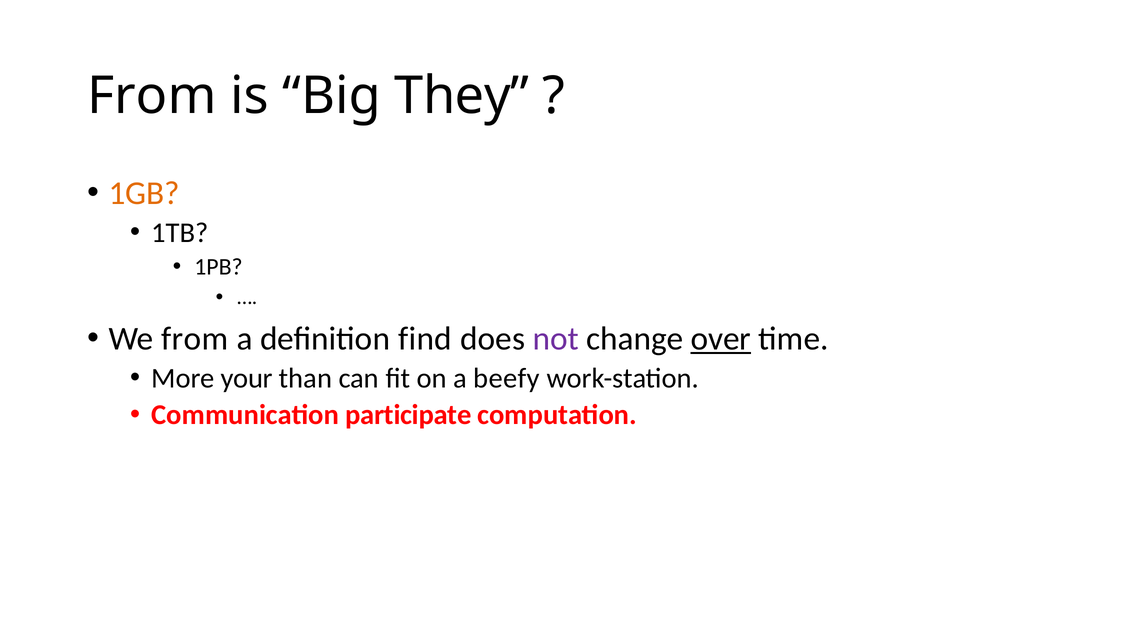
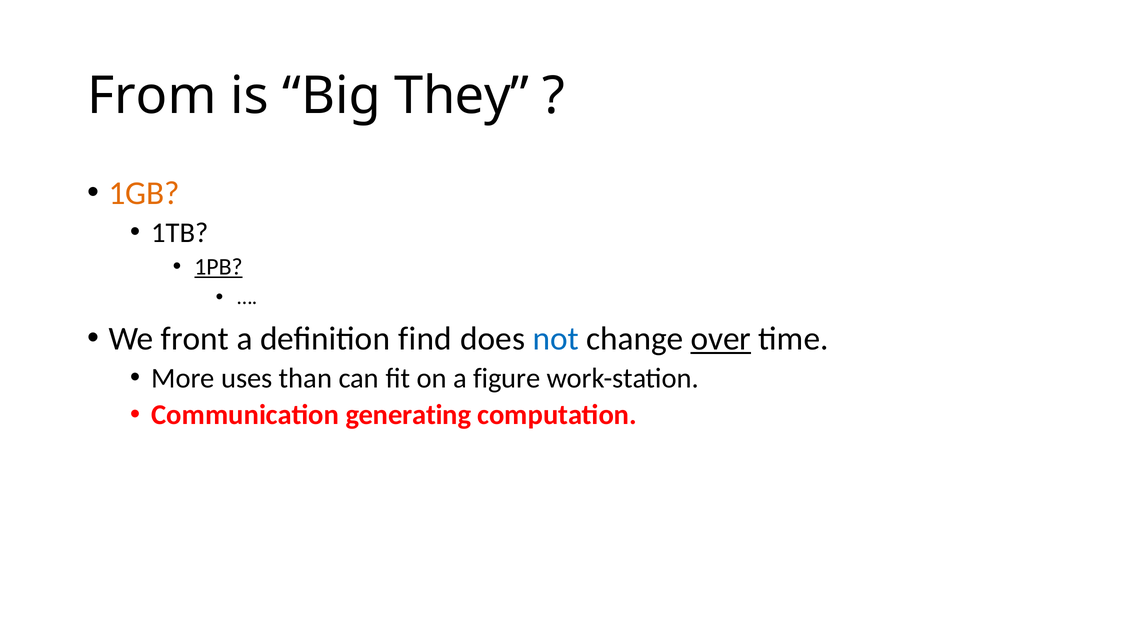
1PB underline: none -> present
We from: from -> front
not colour: purple -> blue
your: your -> uses
beefy: beefy -> figure
participate: participate -> generating
